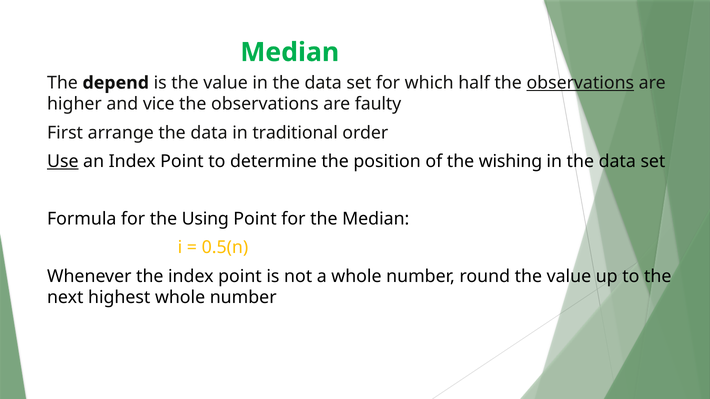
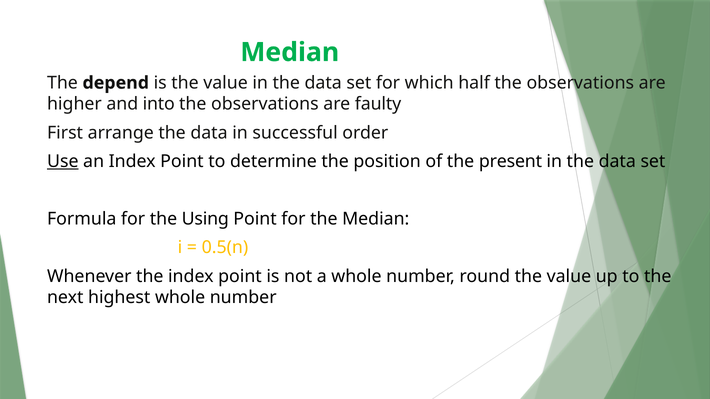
observations at (580, 83) underline: present -> none
vice: vice -> into
traditional: traditional -> successful
wishing: wishing -> present
